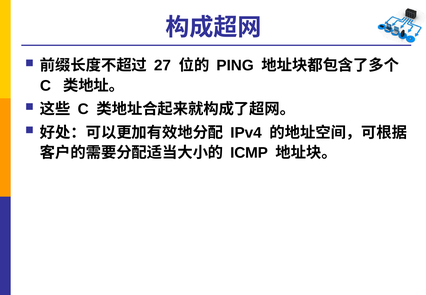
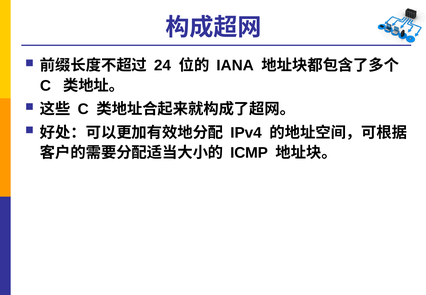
27: 27 -> 24
PING: PING -> IANA
